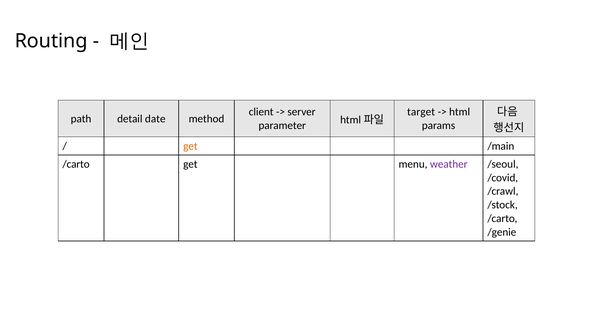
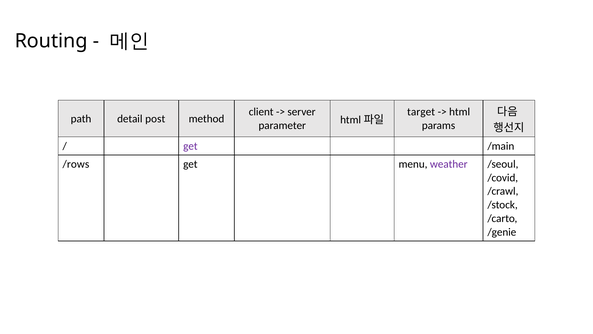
date: date -> post
get at (190, 146) colour: orange -> purple
/carto at (76, 164): /carto -> /rows
